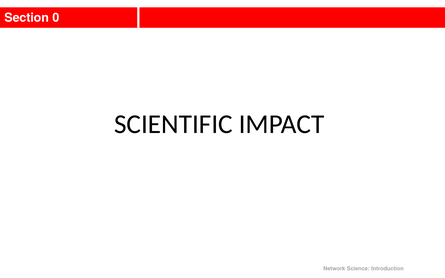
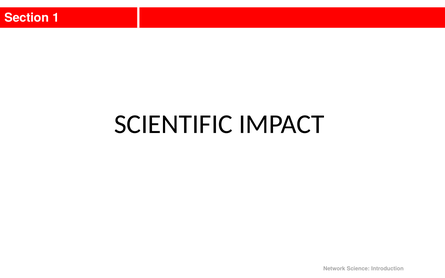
0: 0 -> 1
